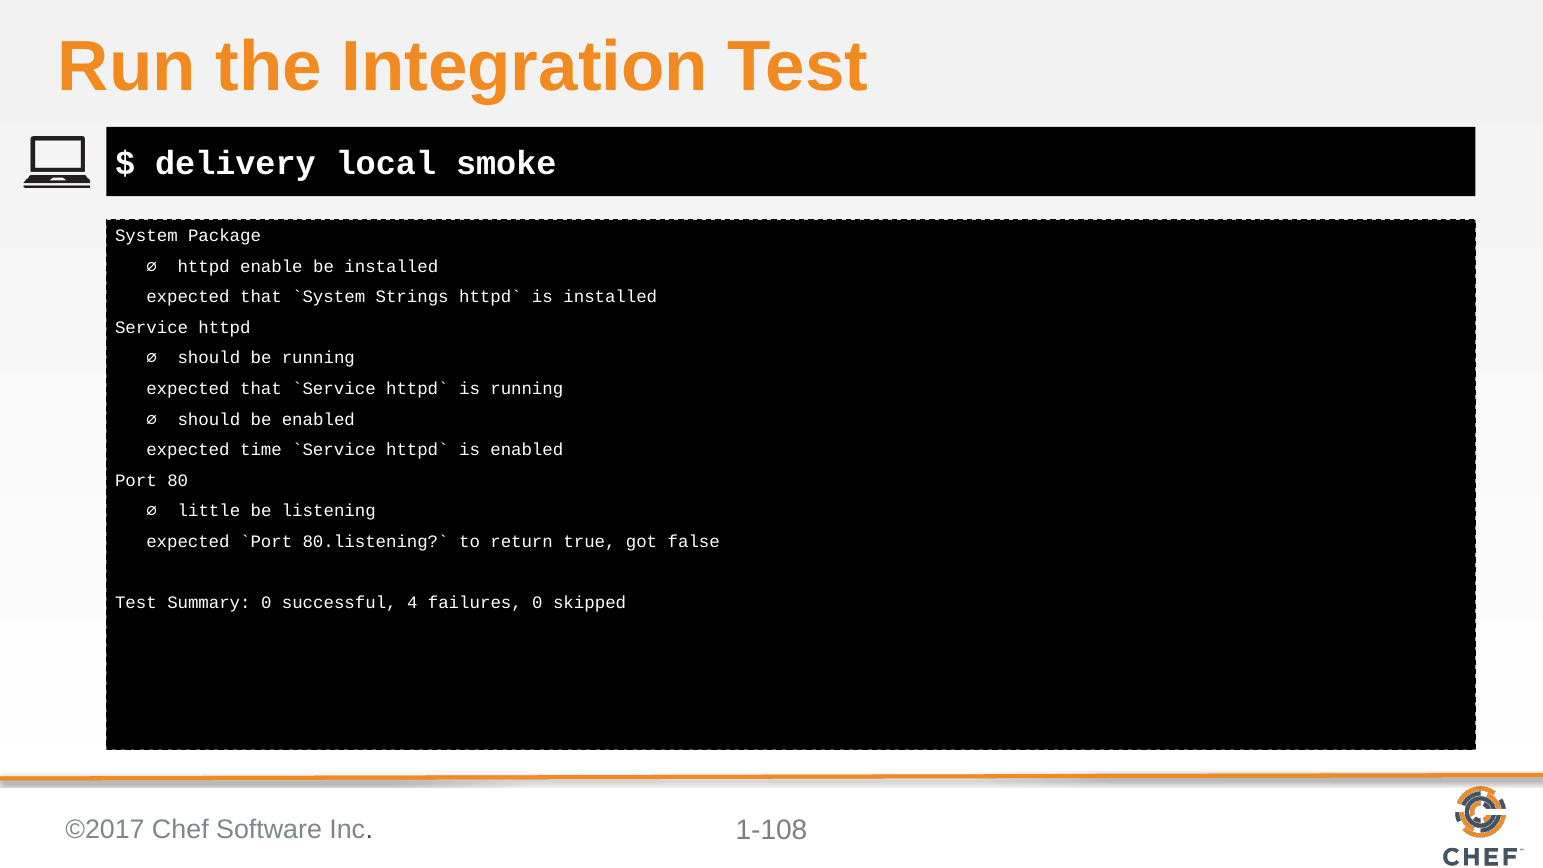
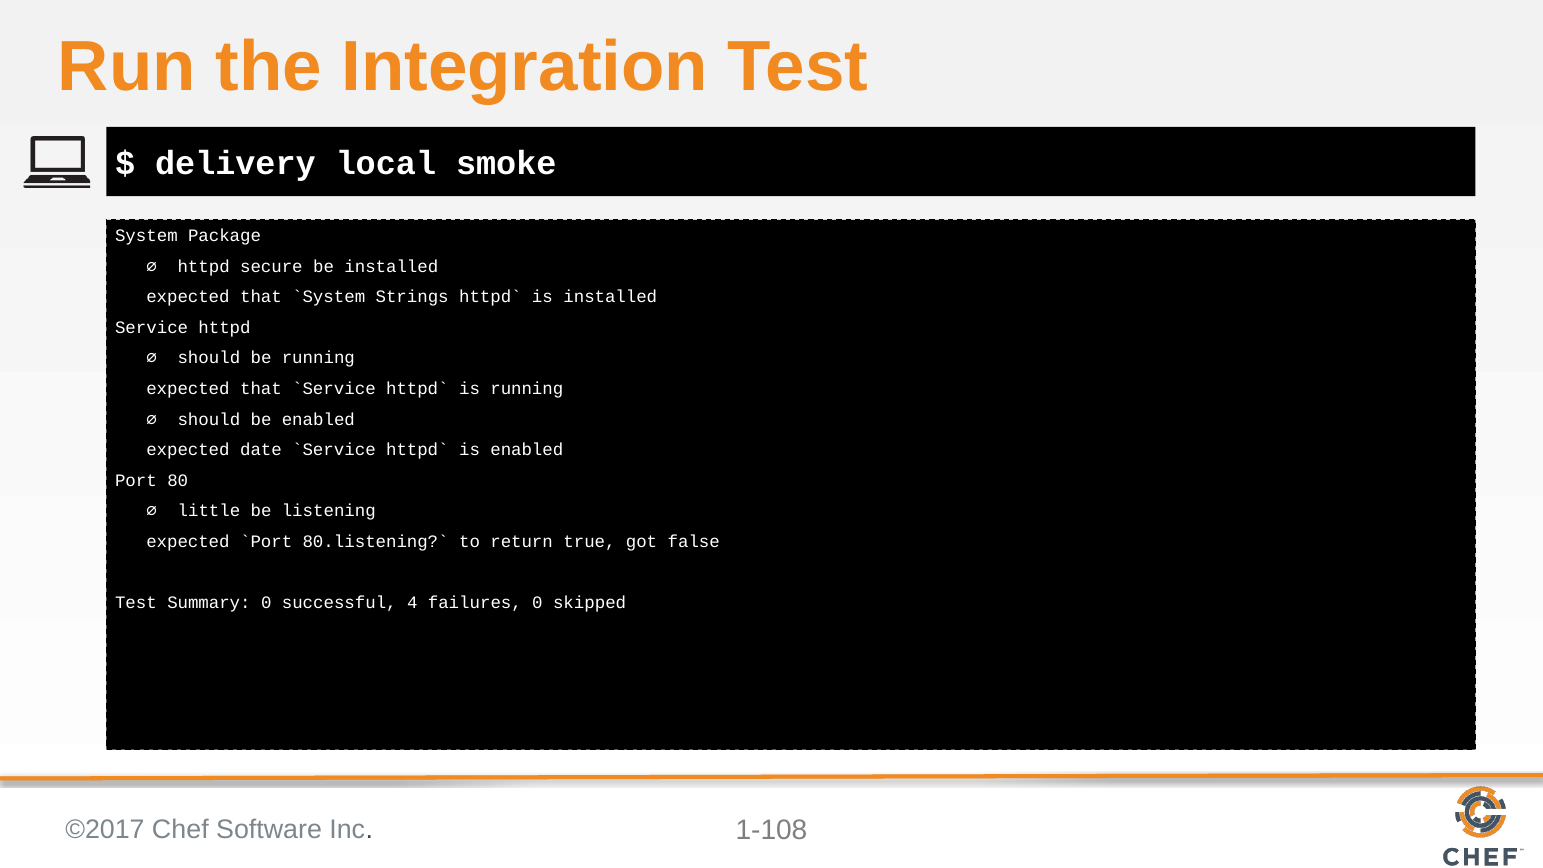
enable: enable -> secure
time: time -> date
